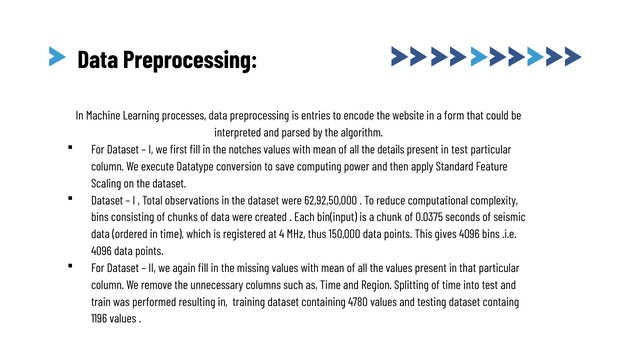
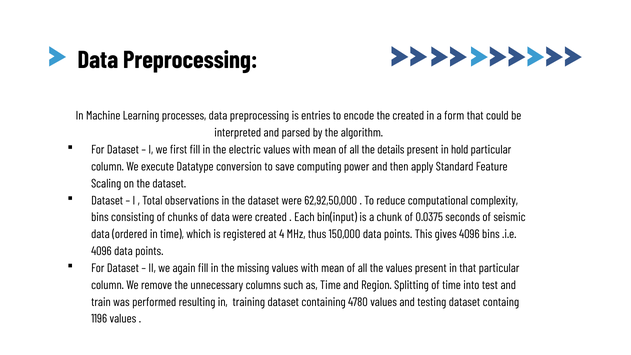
the website: website -> created
notches: notches -> electric
in test: test -> hold
